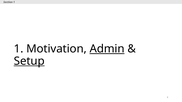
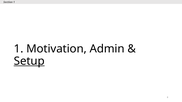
Admin underline: present -> none
